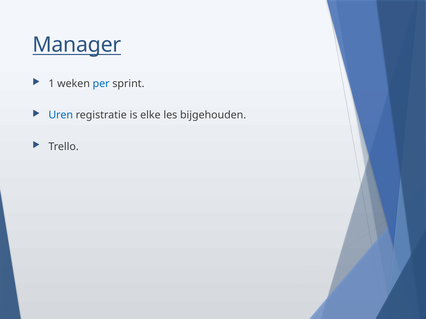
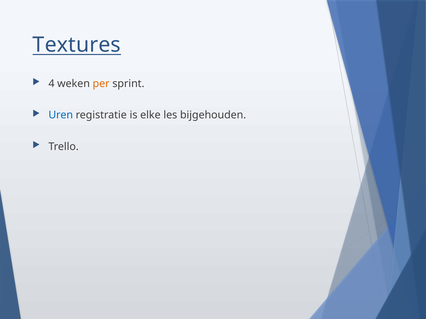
Manager: Manager -> Textures
1: 1 -> 4
per colour: blue -> orange
